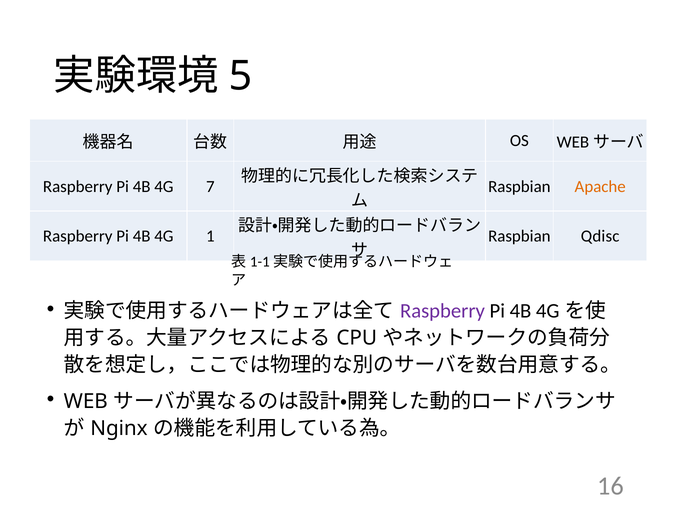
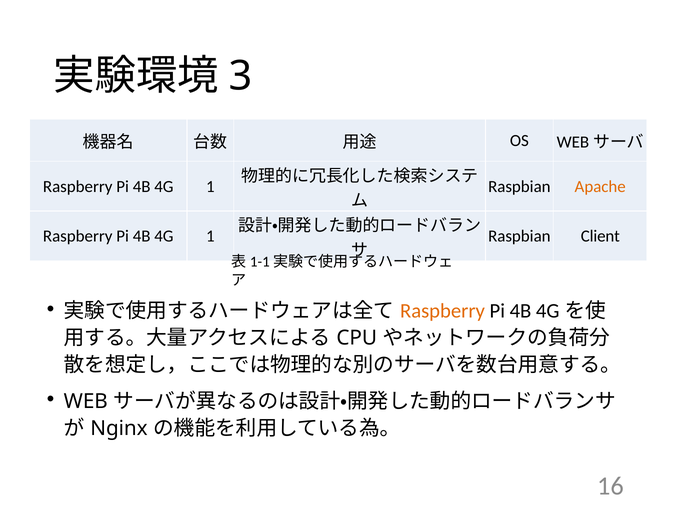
5: 5 -> 3
7 at (210, 187): 7 -> 1
Qdisc: Qdisc -> Client
Raspberry at (443, 311) colour: purple -> orange
